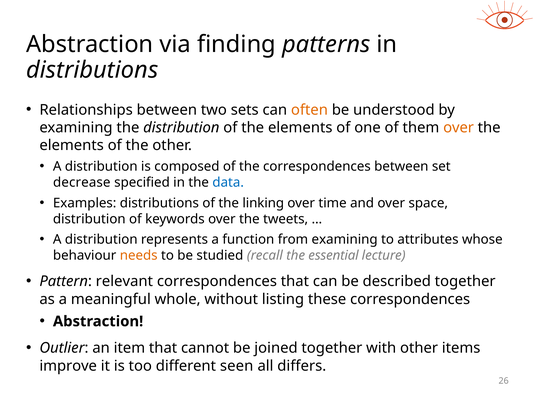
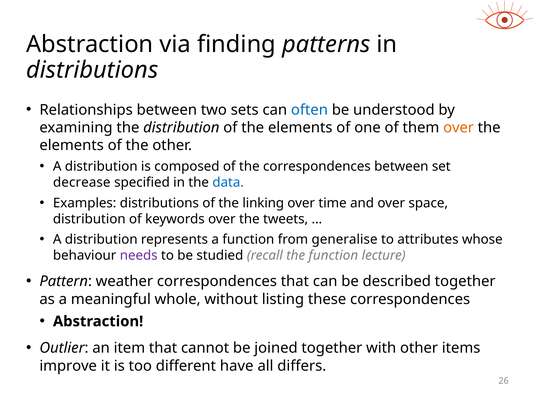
often colour: orange -> blue
from examining: examining -> generalise
needs colour: orange -> purple
the essential: essential -> function
relevant: relevant -> weather
seen: seen -> have
